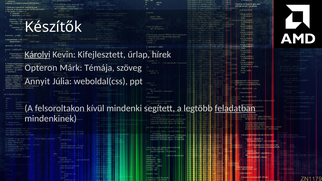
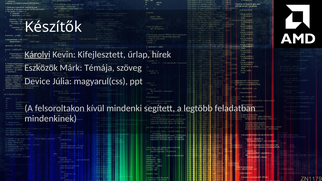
Opteron: Opteron -> Eszközök
Annyit: Annyit -> Device
weboldal(css: weboldal(css -> magyarul(css
feladatban underline: present -> none
